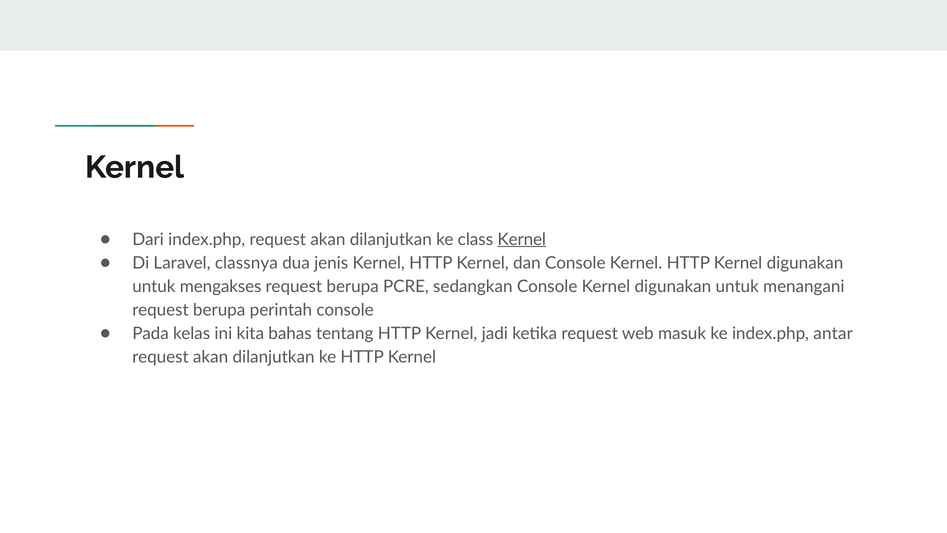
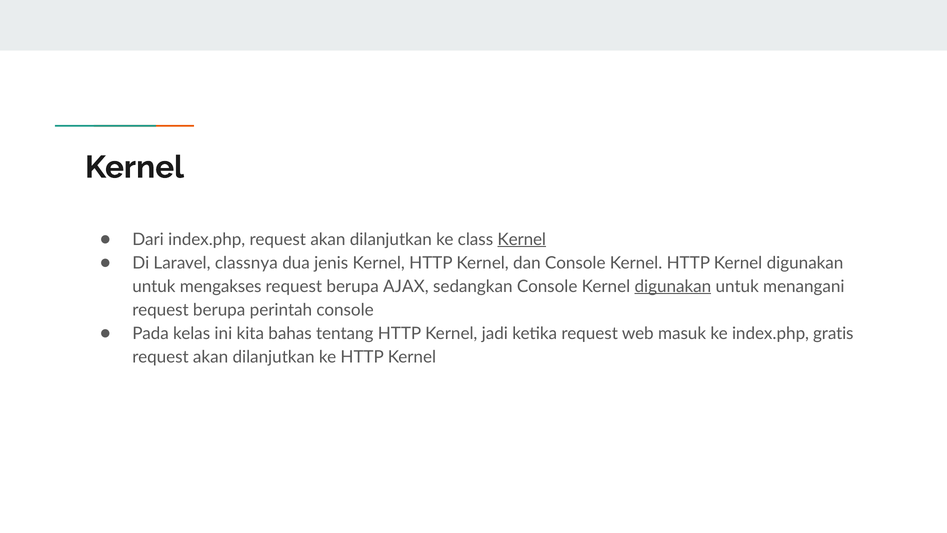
PCRE: PCRE -> AJAX
digunakan at (673, 286) underline: none -> present
antar: antar -> gratis
